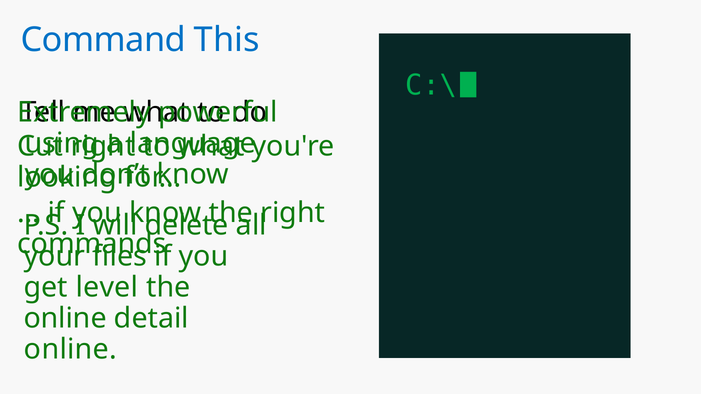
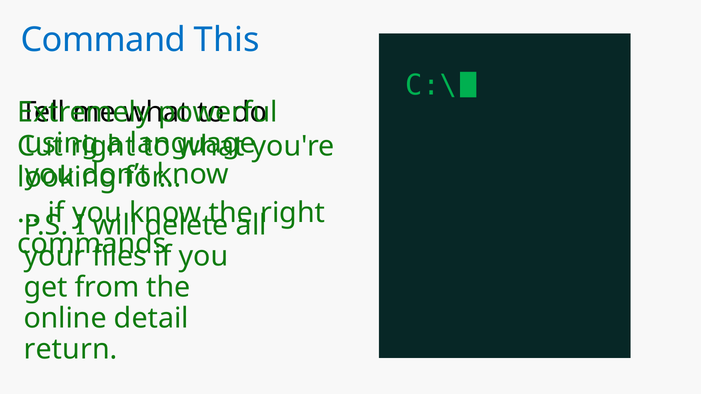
level: level -> from
online at (70, 349): online -> return
